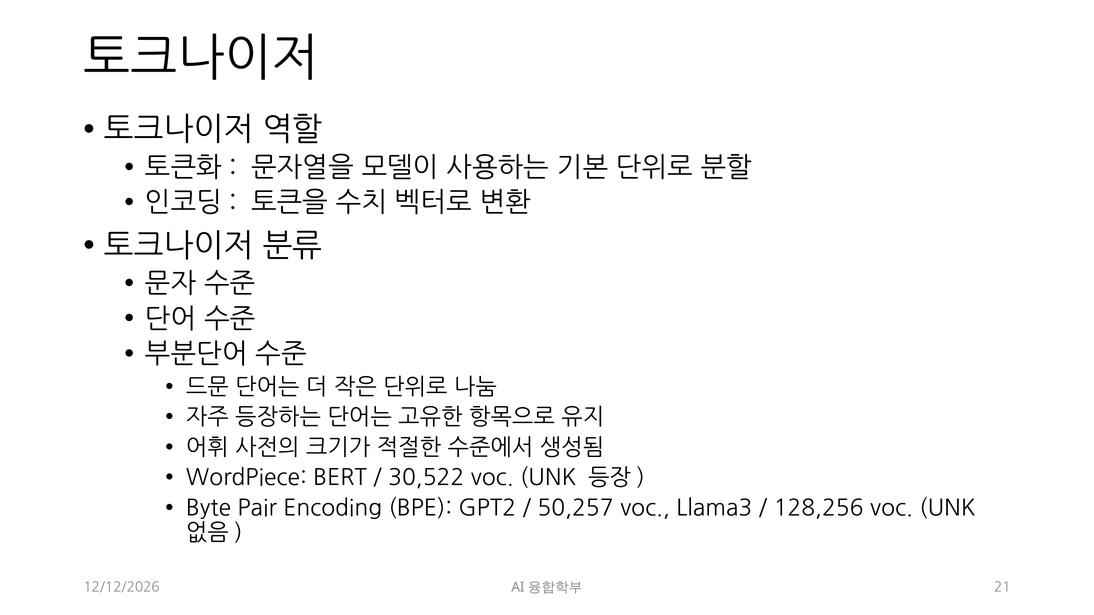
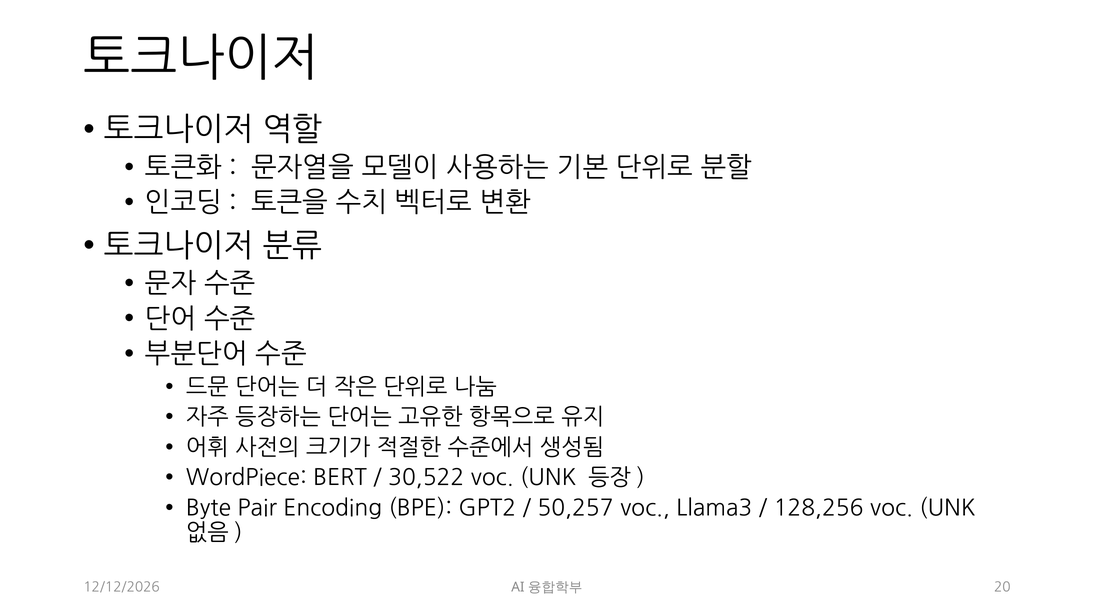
21: 21 -> 20
